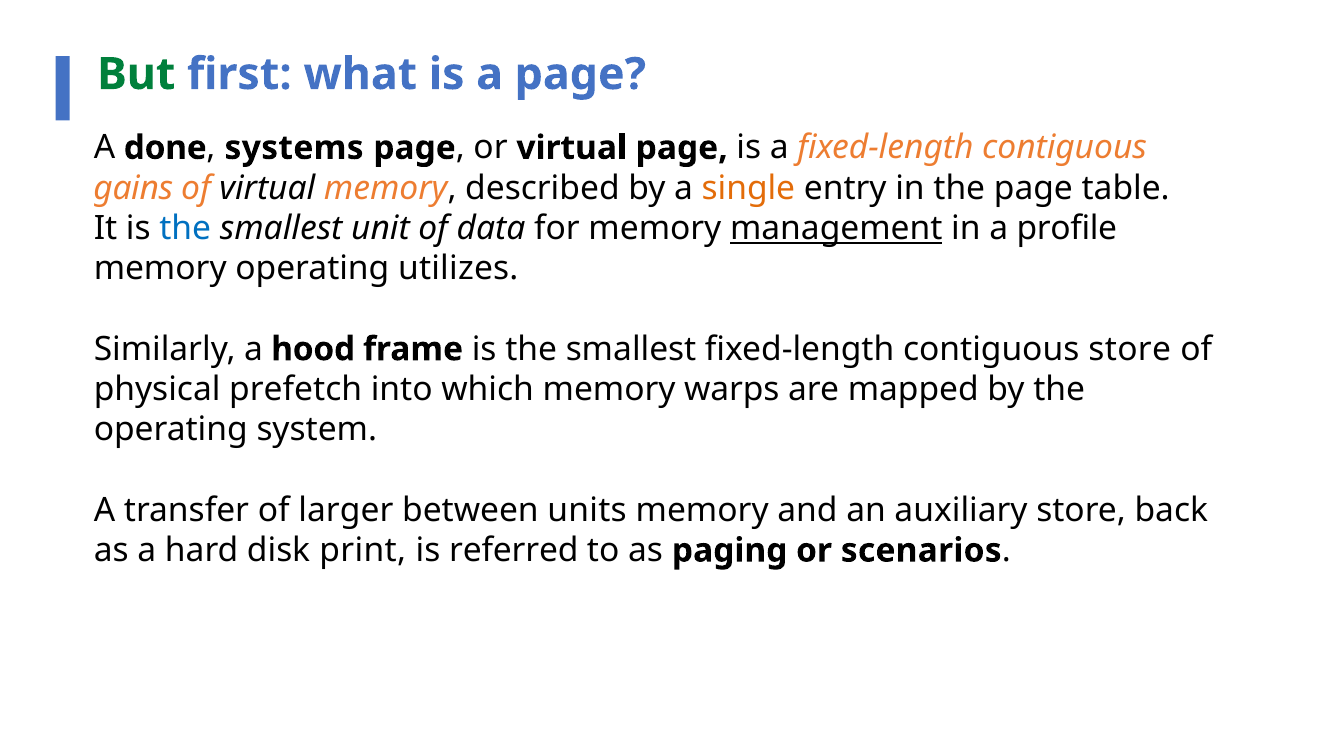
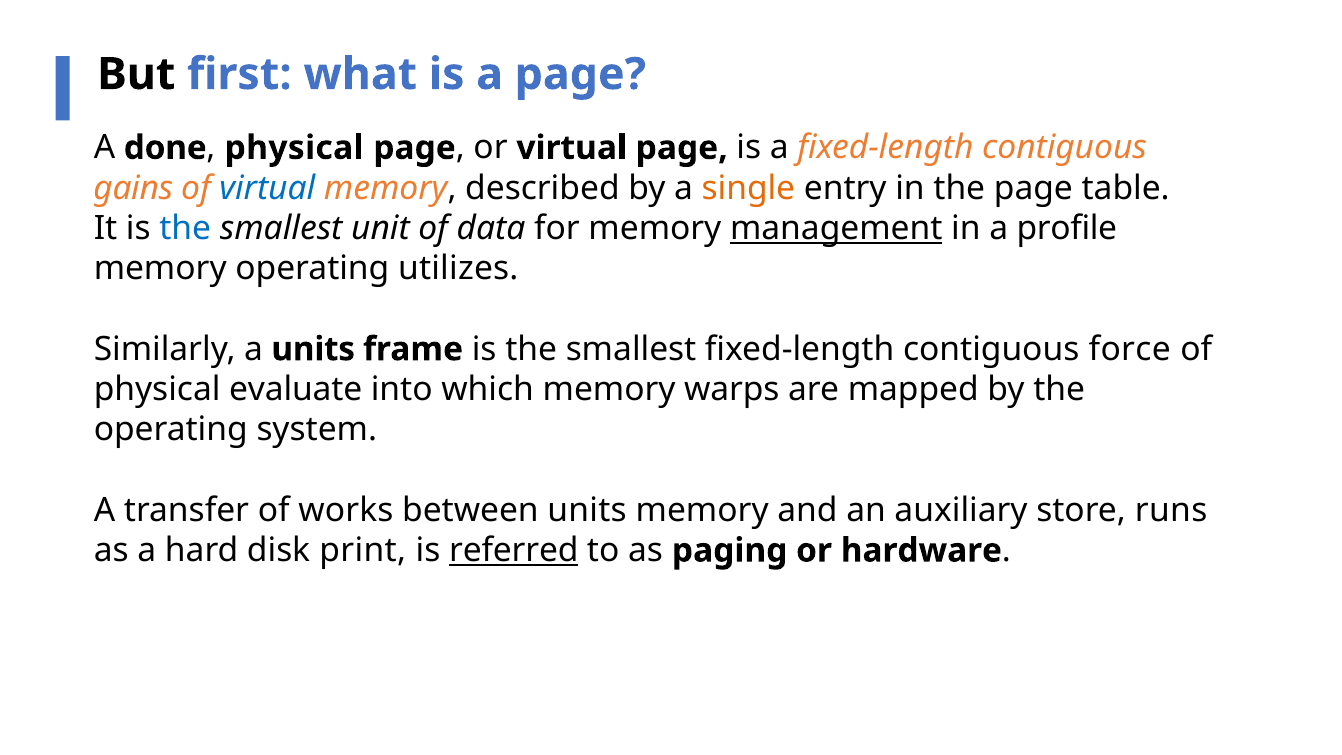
But colour: green -> black
systems at (294, 148): systems -> physical
virtual at (267, 188) colour: black -> blue
a hood: hood -> units
contiguous store: store -> force
prefetch: prefetch -> evaluate
larger: larger -> works
back: back -> runs
referred underline: none -> present
scenarios: scenarios -> hardware
